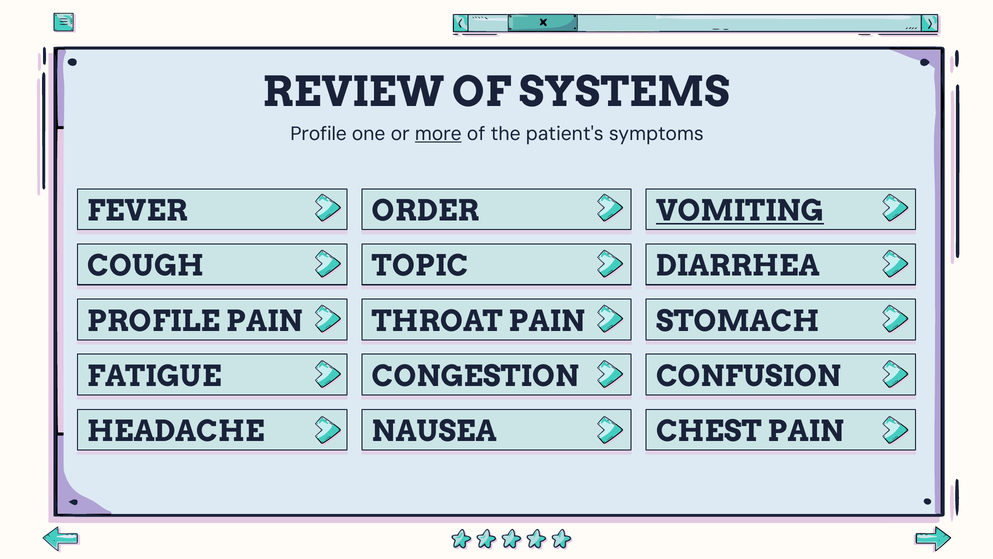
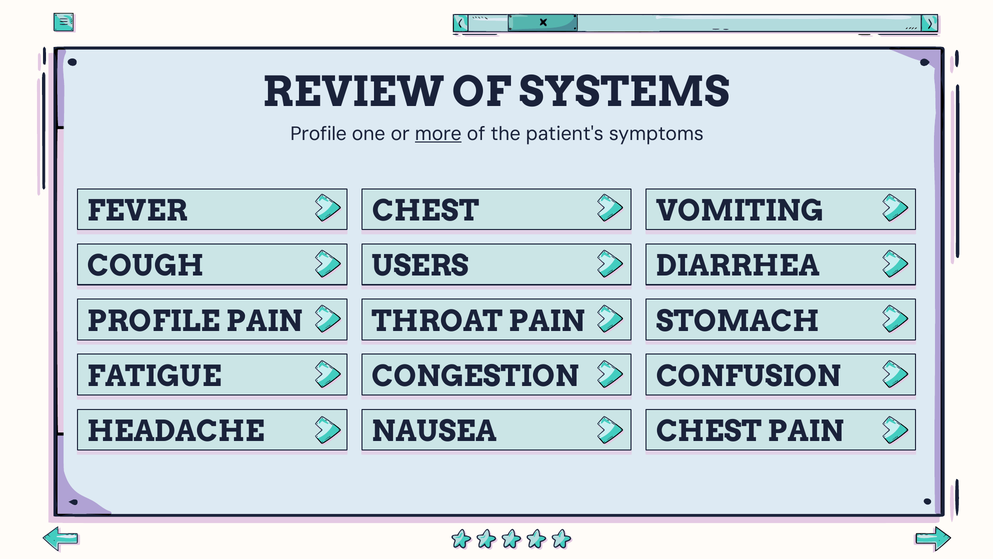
ORDER at (426, 211): ORDER -> CHEST
VOMITING underline: present -> none
TOPIC: TOPIC -> USERS
